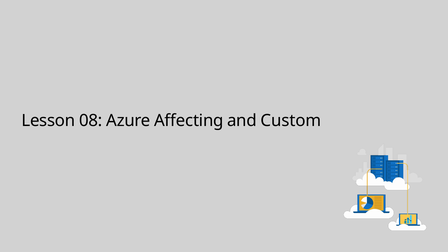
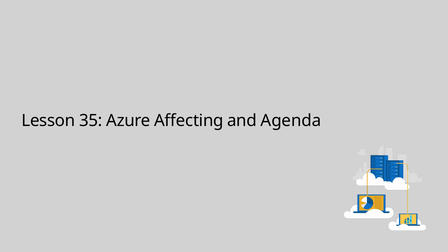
08: 08 -> 35
Custom: Custom -> Agenda
